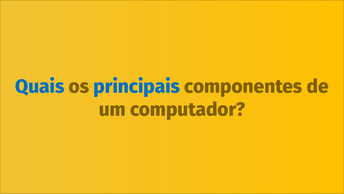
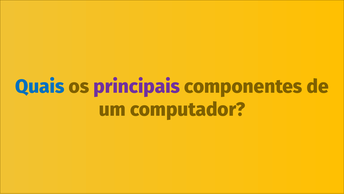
principais colour: blue -> purple
